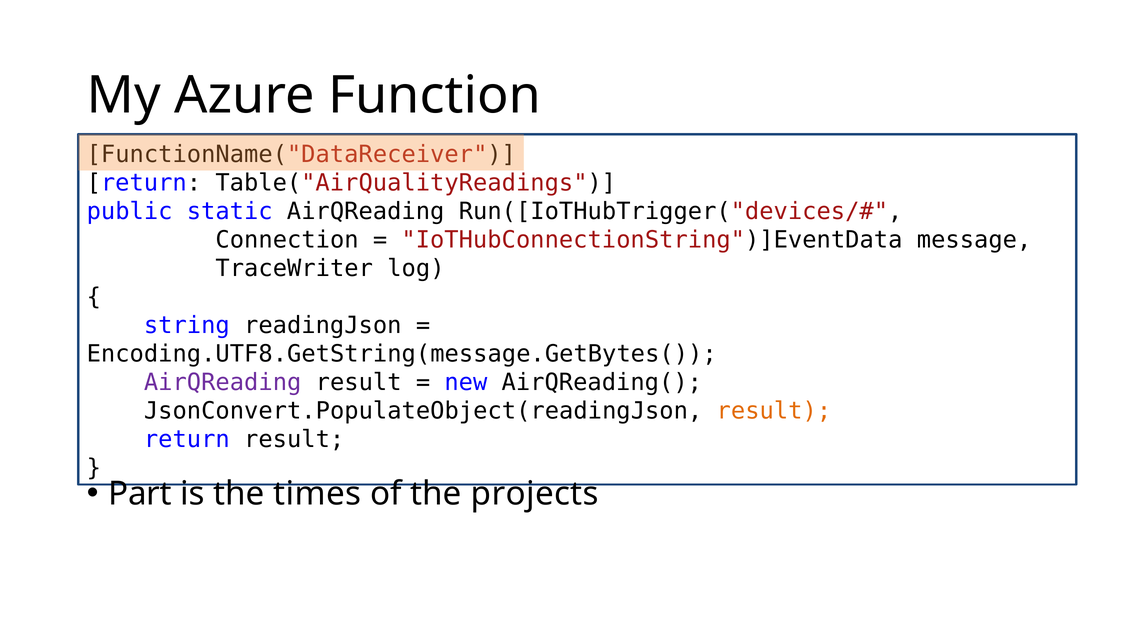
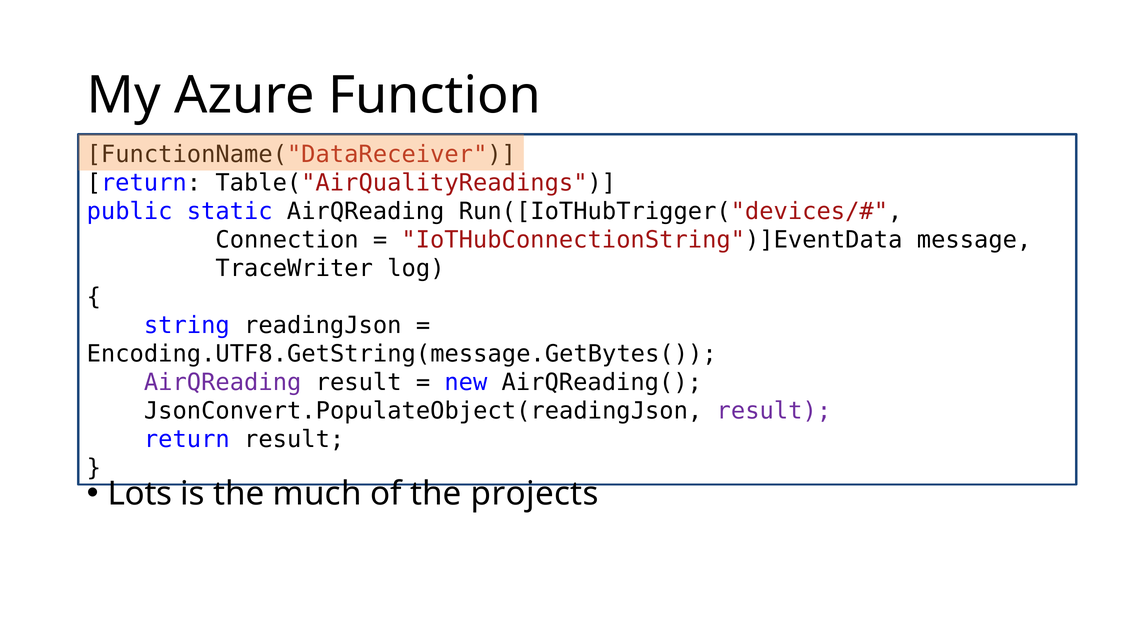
result at (774, 411) colour: orange -> purple
Part: Part -> Lots
times: times -> much
